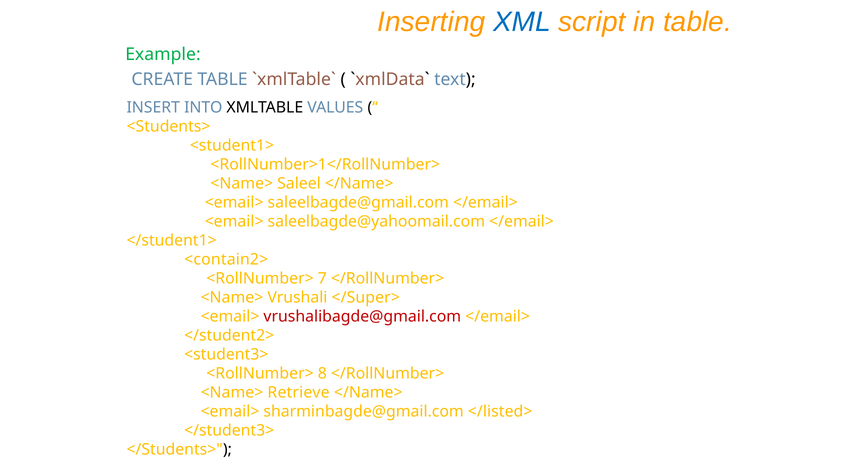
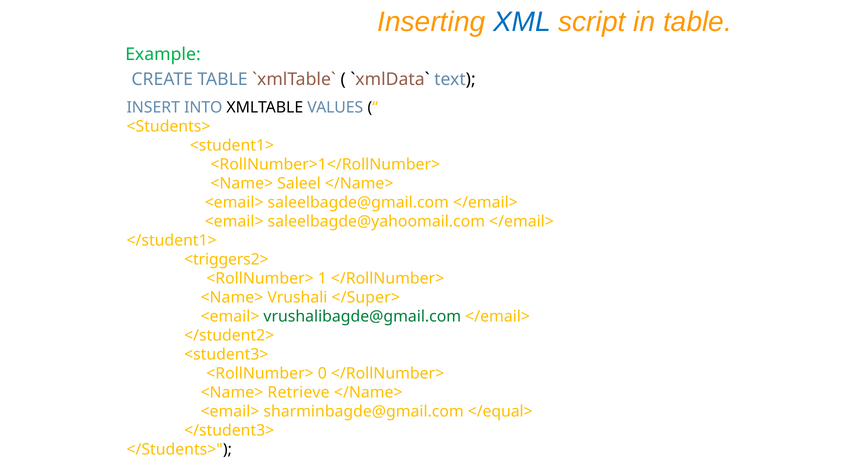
<contain2>: <contain2> -> <triggers2>
7: 7 -> 1
vrushalibagde@gmail.com colour: red -> green
8: 8 -> 0
</listed>: </listed> -> </equal>
